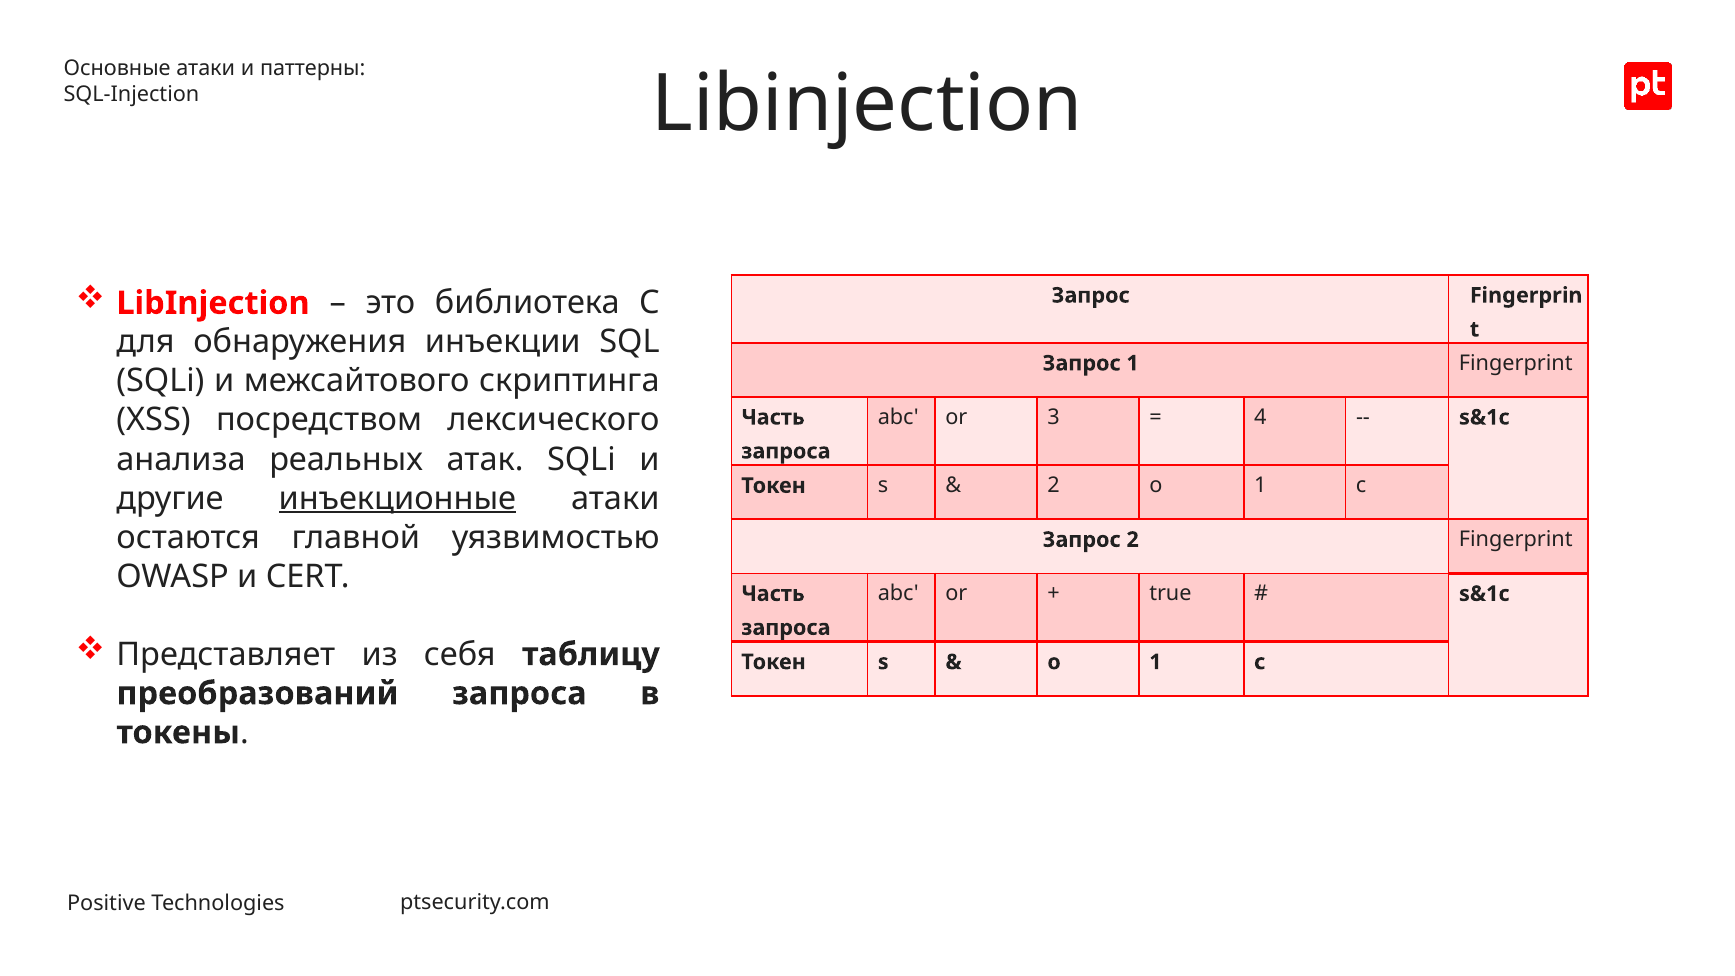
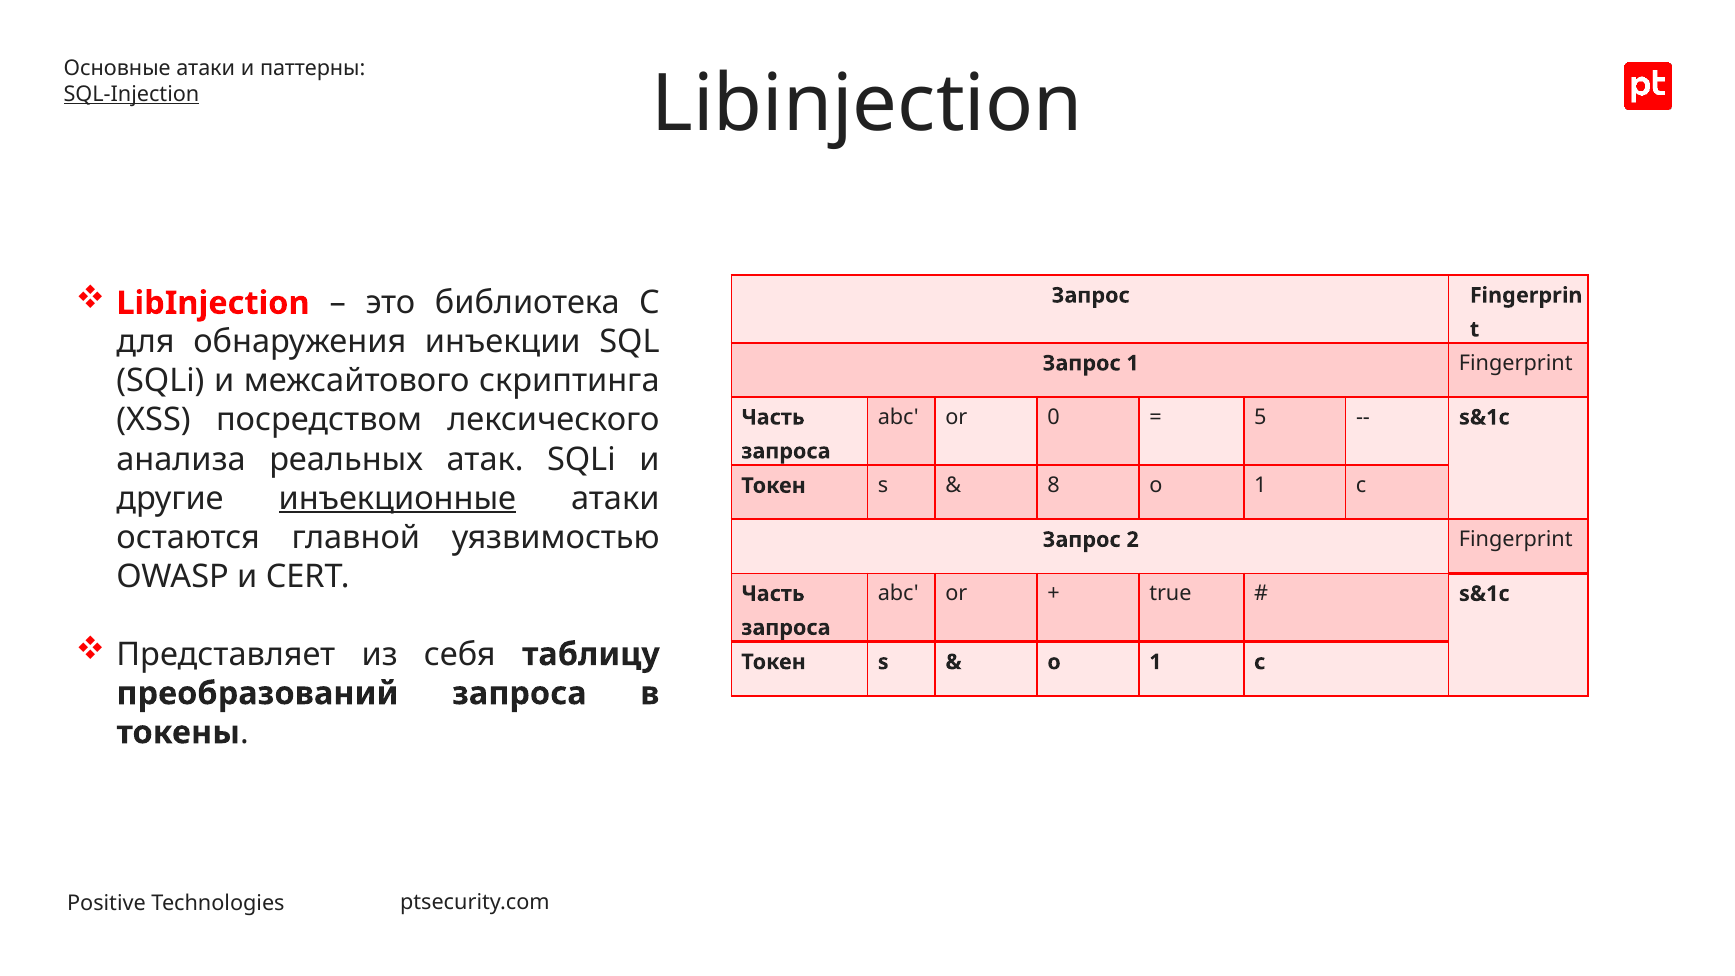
SQL-Injection underline: none -> present
3: 3 -> 0
4: 4 -> 5
2 at (1053, 486): 2 -> 8
